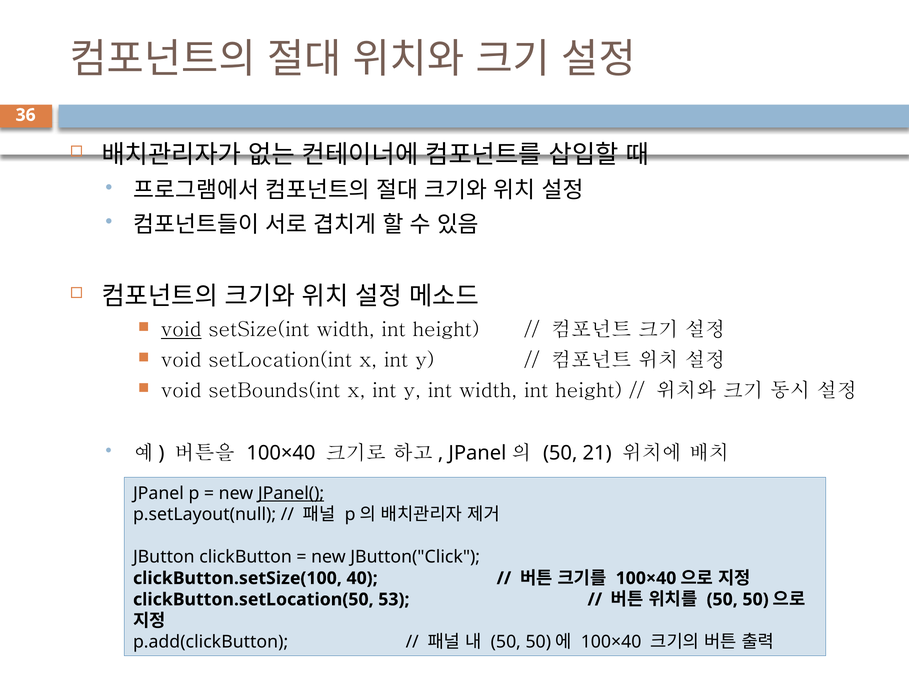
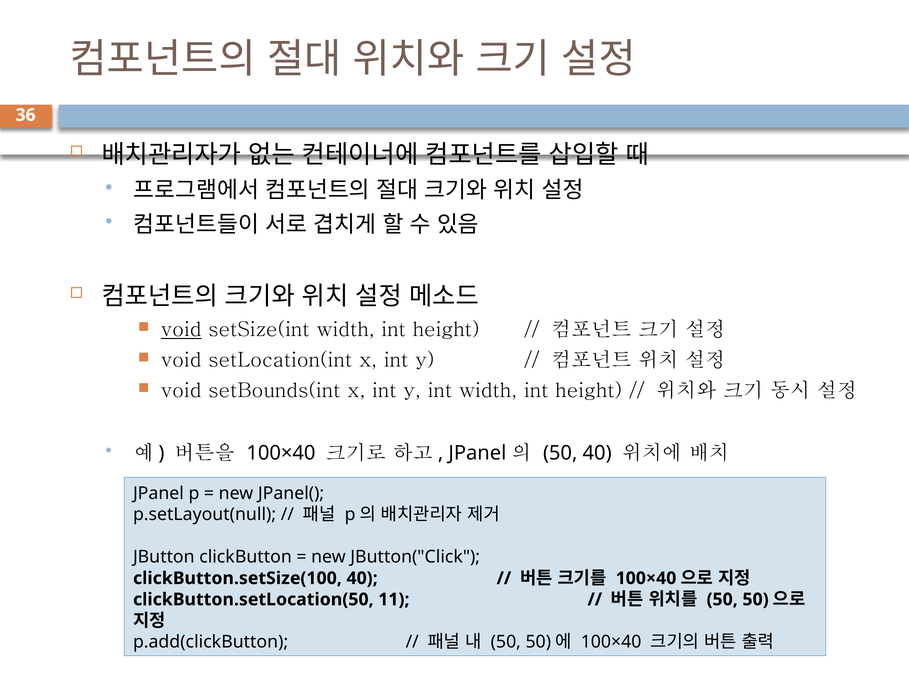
50 21: 21 -> 40
JPanel( underline: present -> none
53: 53 -> 11
